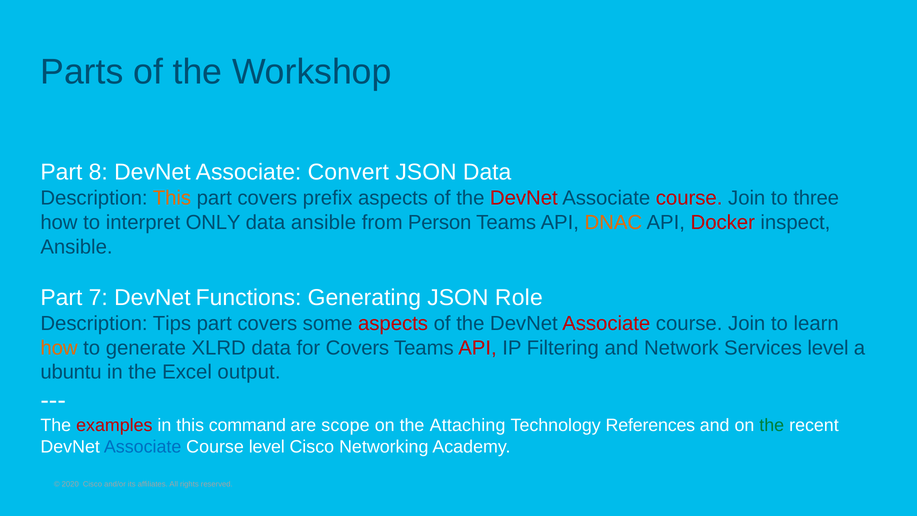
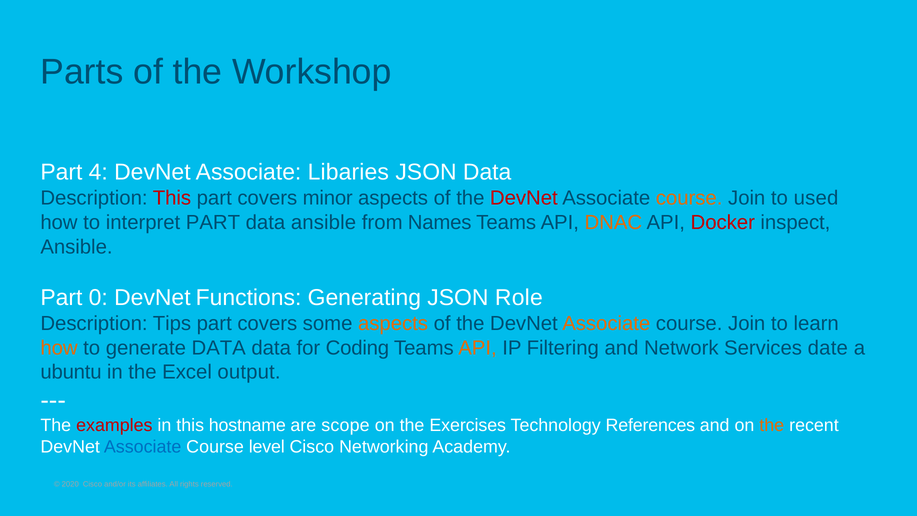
8: 8 -> 4
Convert: Convert -> Libaries
This at (172, 198) colour: orange -> red
prefix: prefix -> minor
course at (689, 198) colour: red -> orange
three: three -> used
interpret ONLY: ONLY -> PART
Person: Person -> Names
7: 7 -> 0
aspects at (393, 323) colour: red -> orange
Associate at (606, 323) colour: red -> orange
generate XLRD: XLRD -> DATA
for Covers: Covers -> Coding
API at (477, 348) colour: red -> orange
Services level: level -> date
command: command -> hostname
Attaching: Attaching -> Exercises
the at (772, 425) colour: green -> orange
